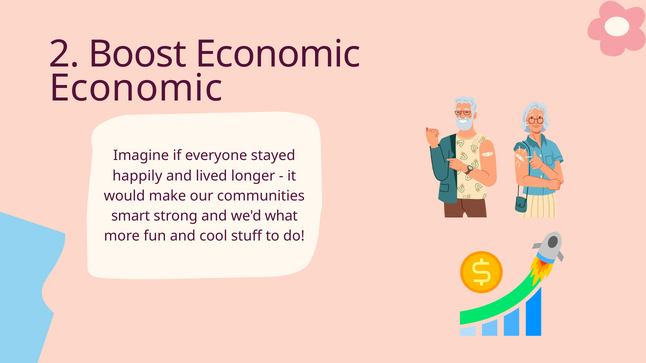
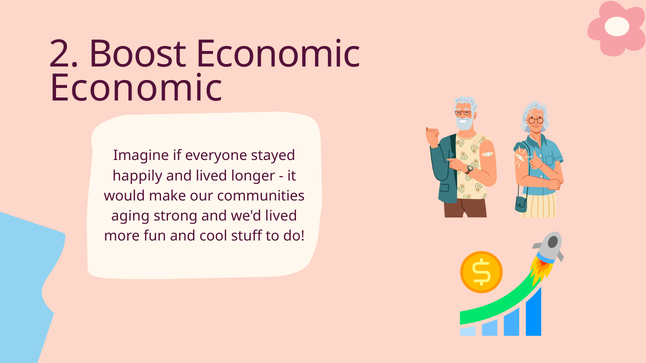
smart: smart -> aging
we'd what: what -> lived
